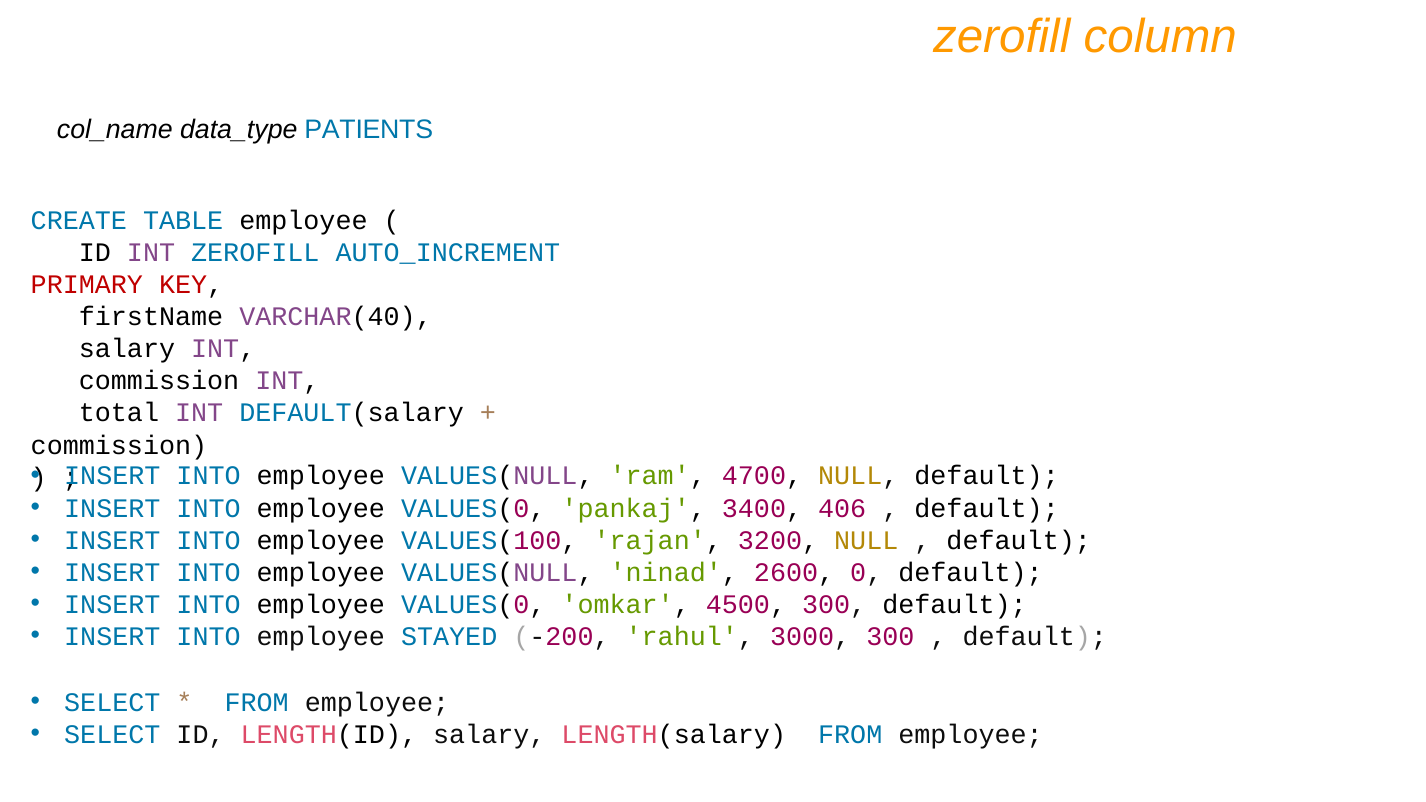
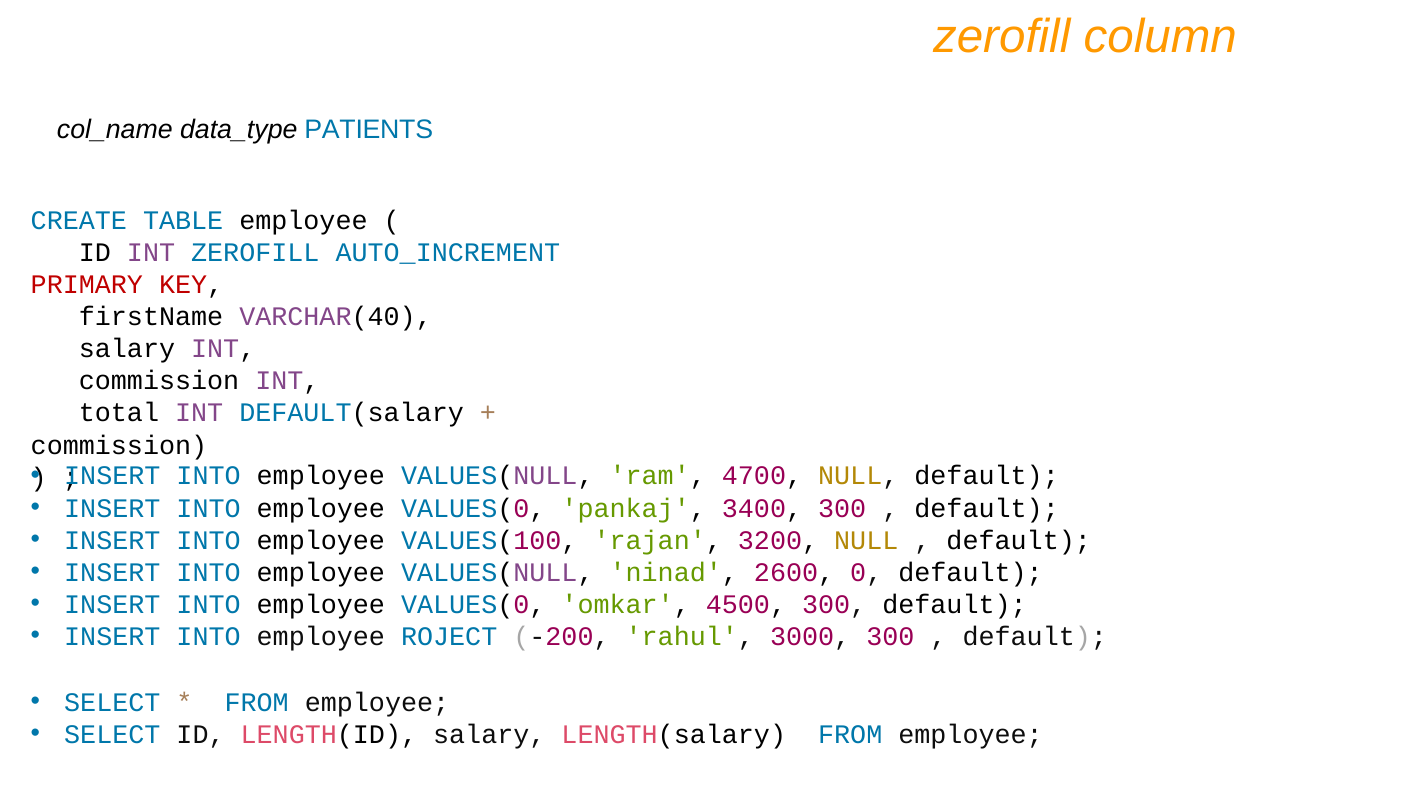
3400 406: 406 -> 300
STAYED: STAYED -> ROJECT
